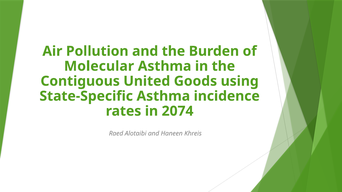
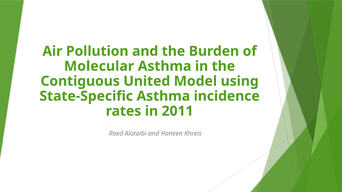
Goods: Goods -> Model
2074: 2074 -> 2011
